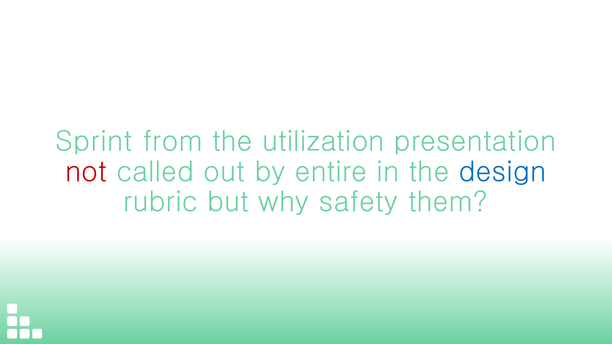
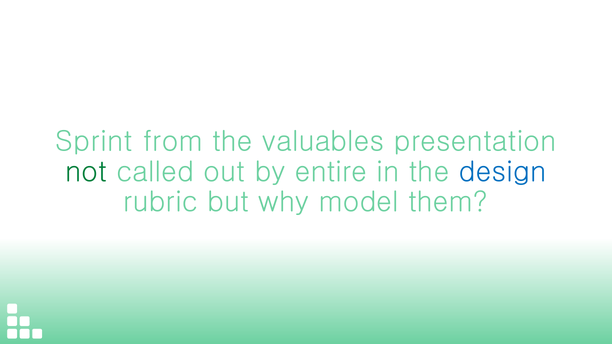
utilization: utilization -> valuables
not colour: red -> green
safety: safety -> model
